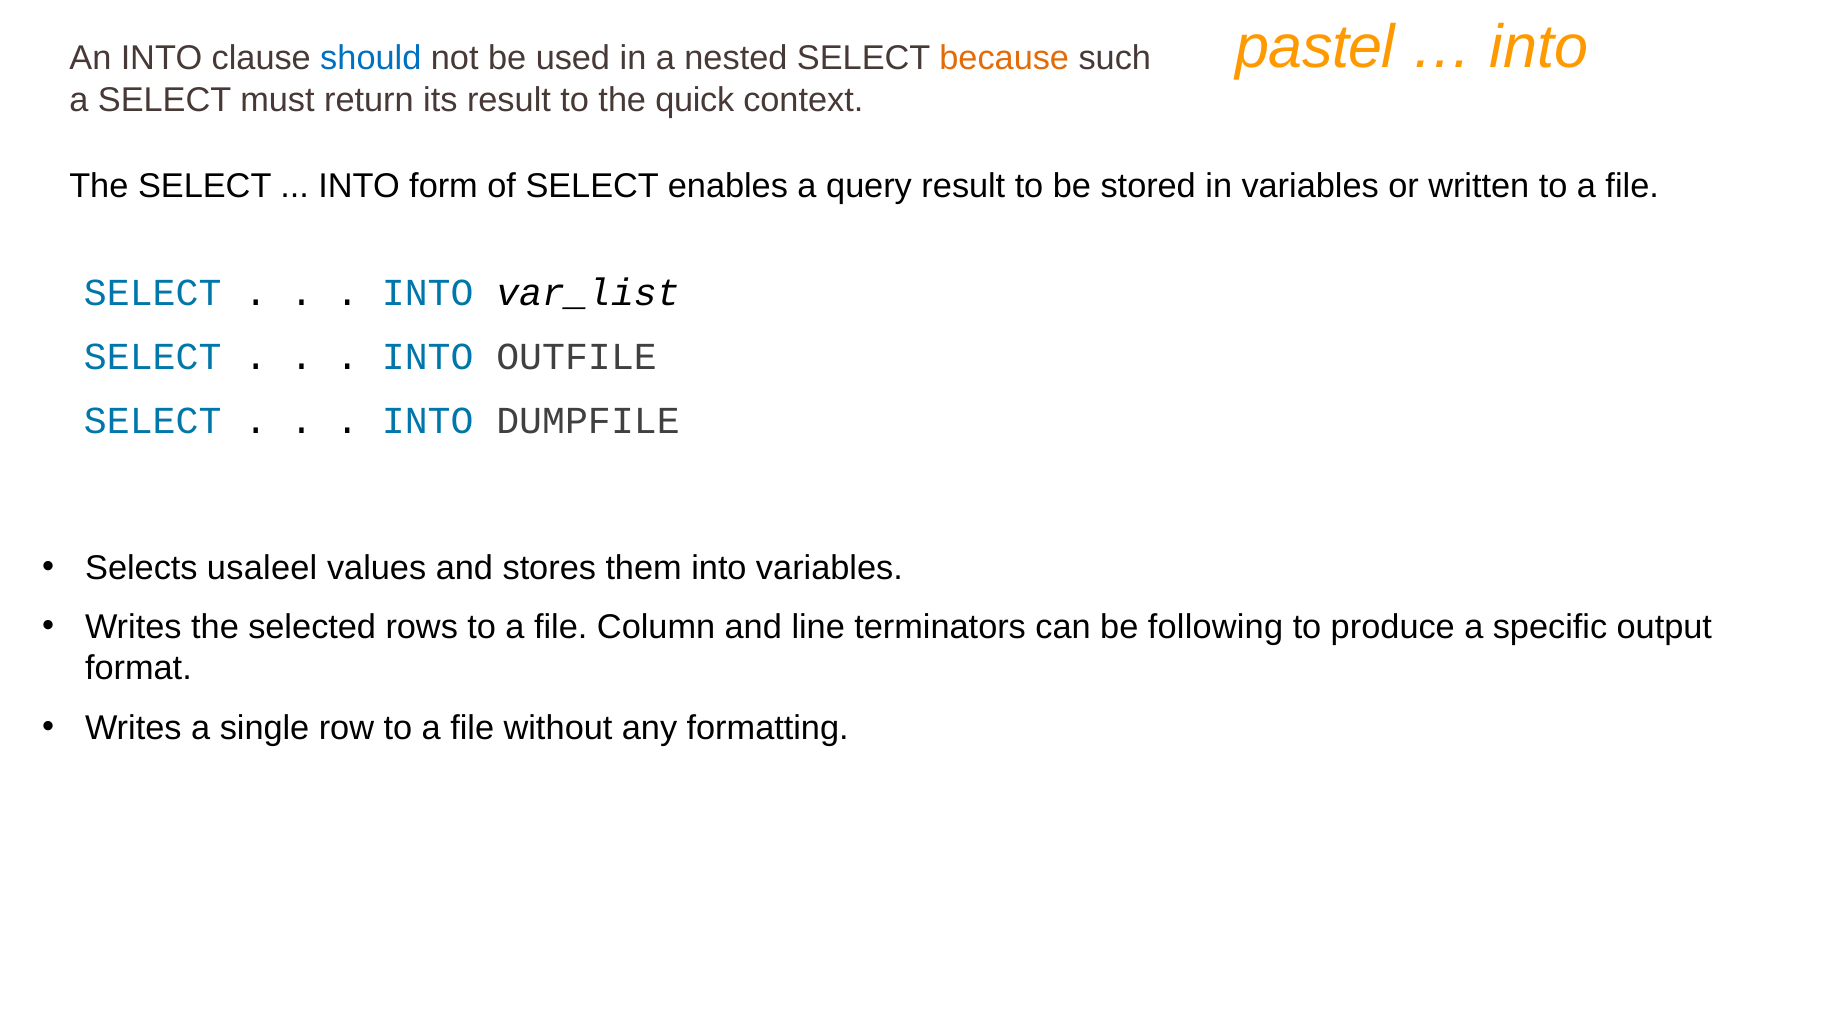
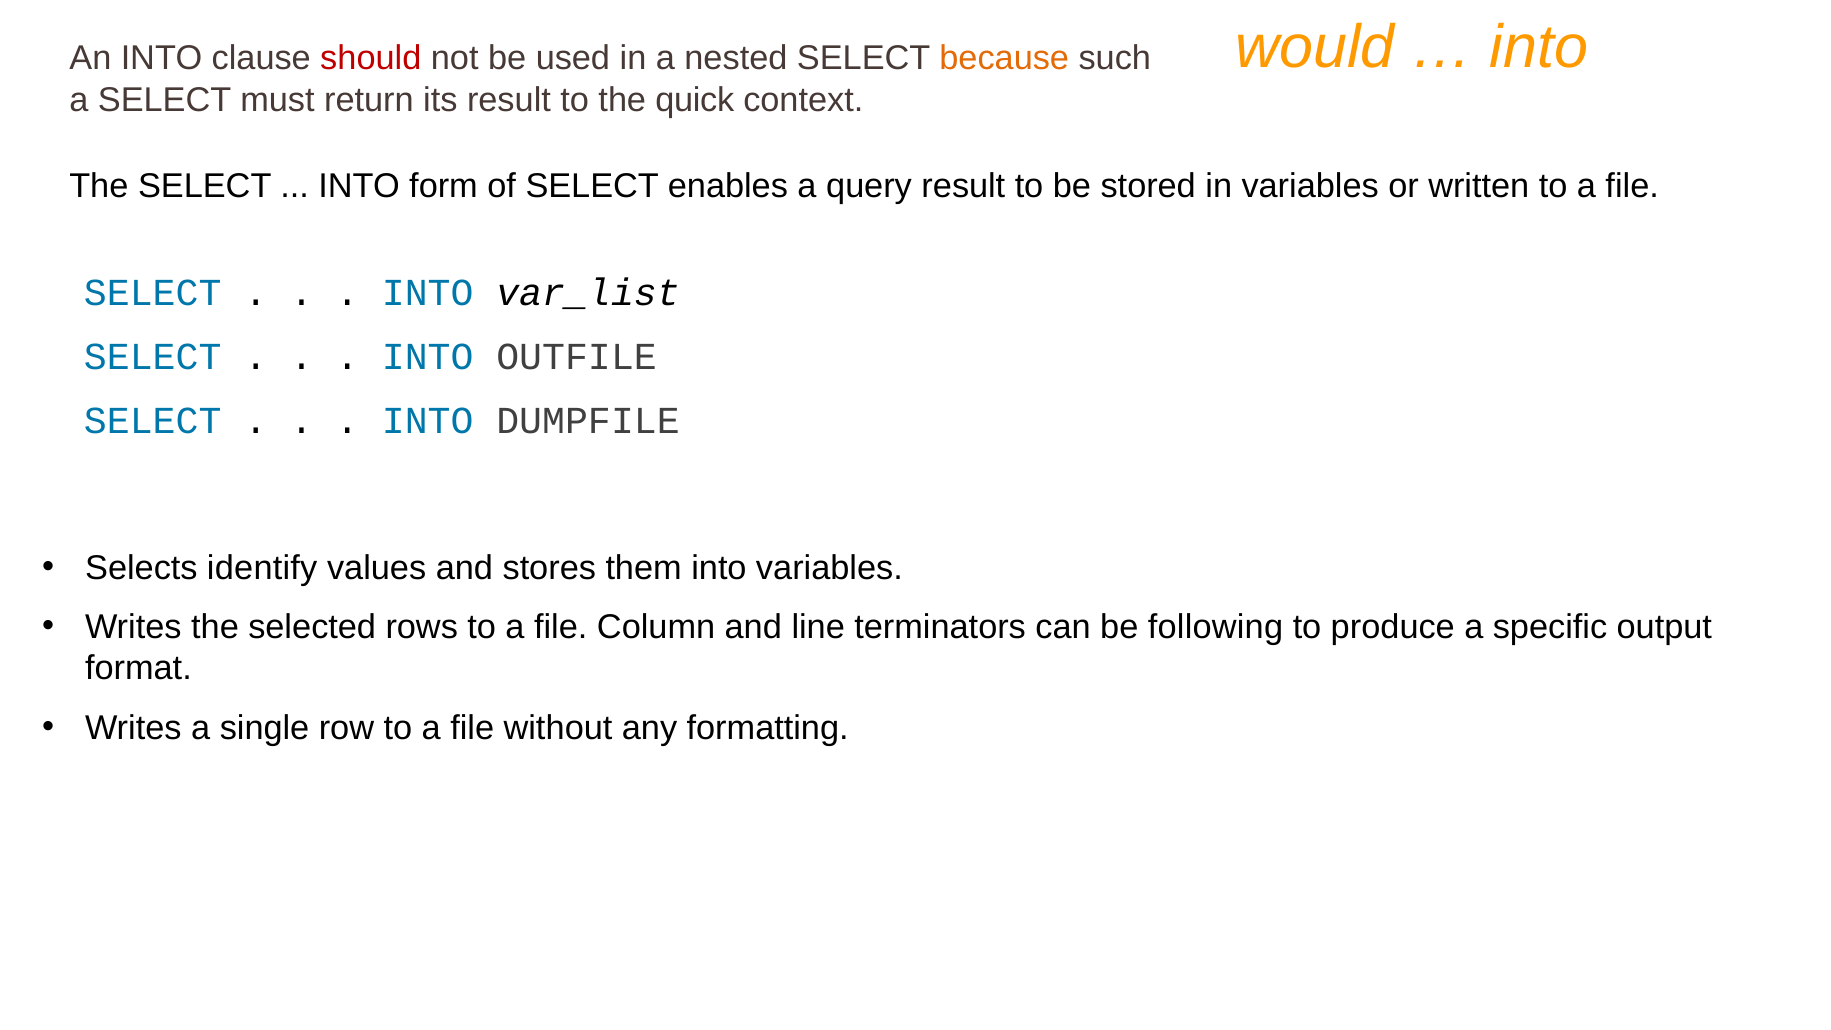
pastel: pastel -> would
should colour: blue -> red
usaleel: usaleel -> identify
